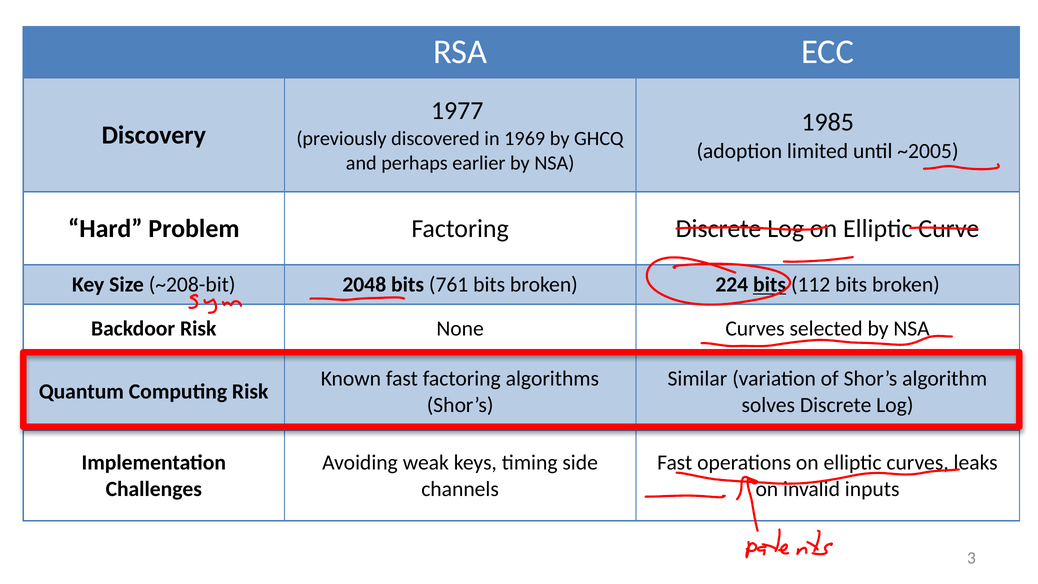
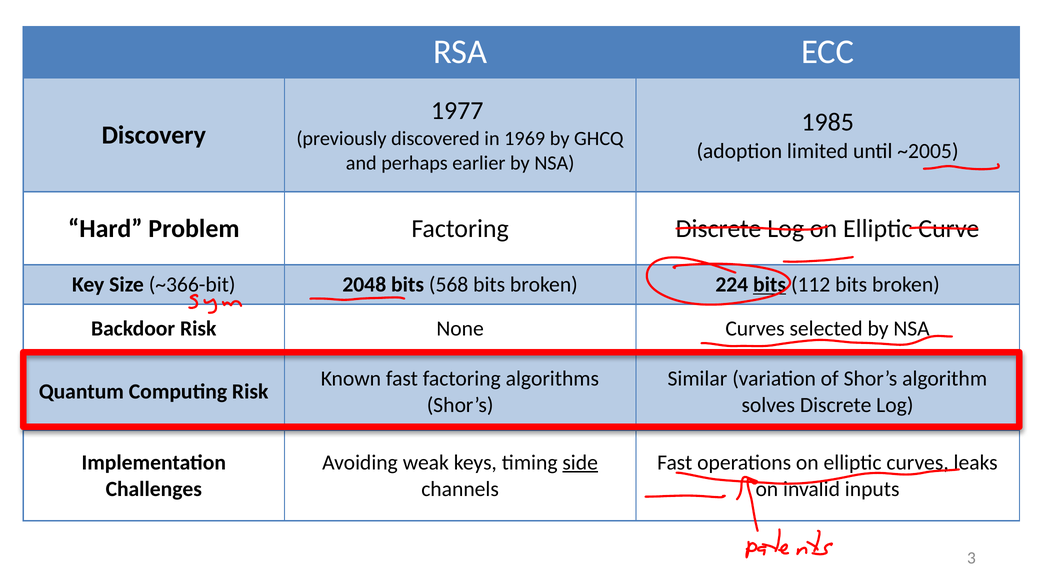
~208-bit: ~208-bit -> ~366-bit
761: 761 -> 568
side underline: none -> present
